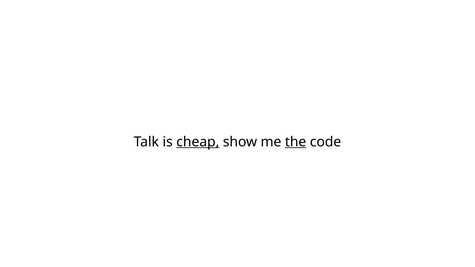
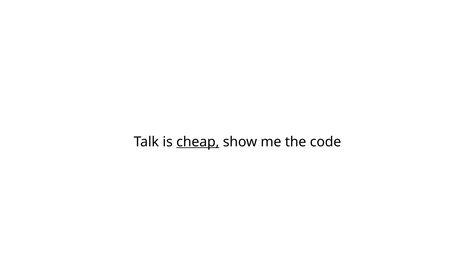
the underline: present -> none
